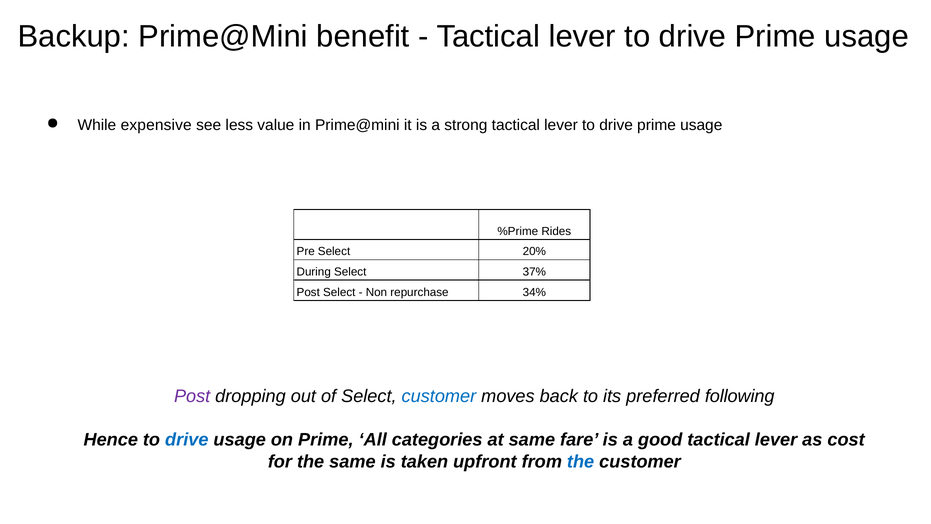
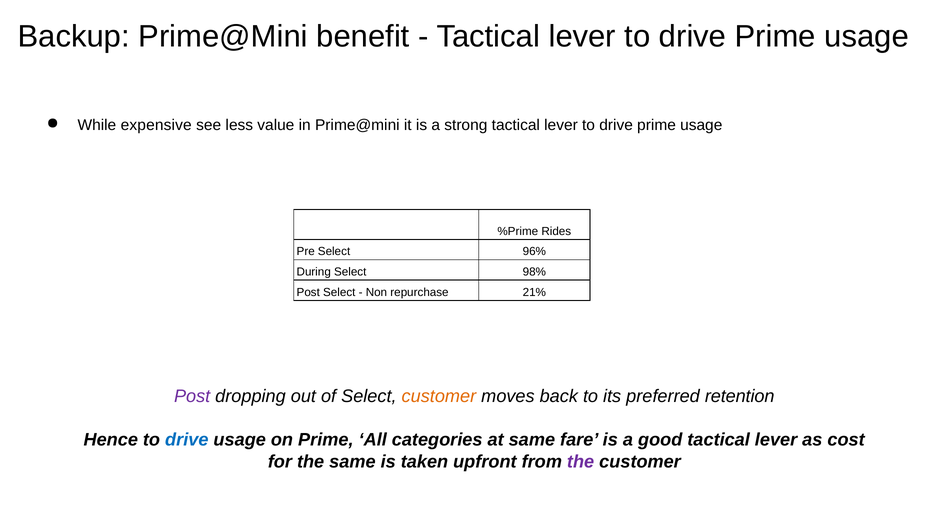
20%: 20% -> 96%
37%: 37% -> 98%
34%: 34% -> 21%
customer at (439, 396) colour: blue -> orange
following: following -> retention
the at (581, 461) colour: blue -> purple
